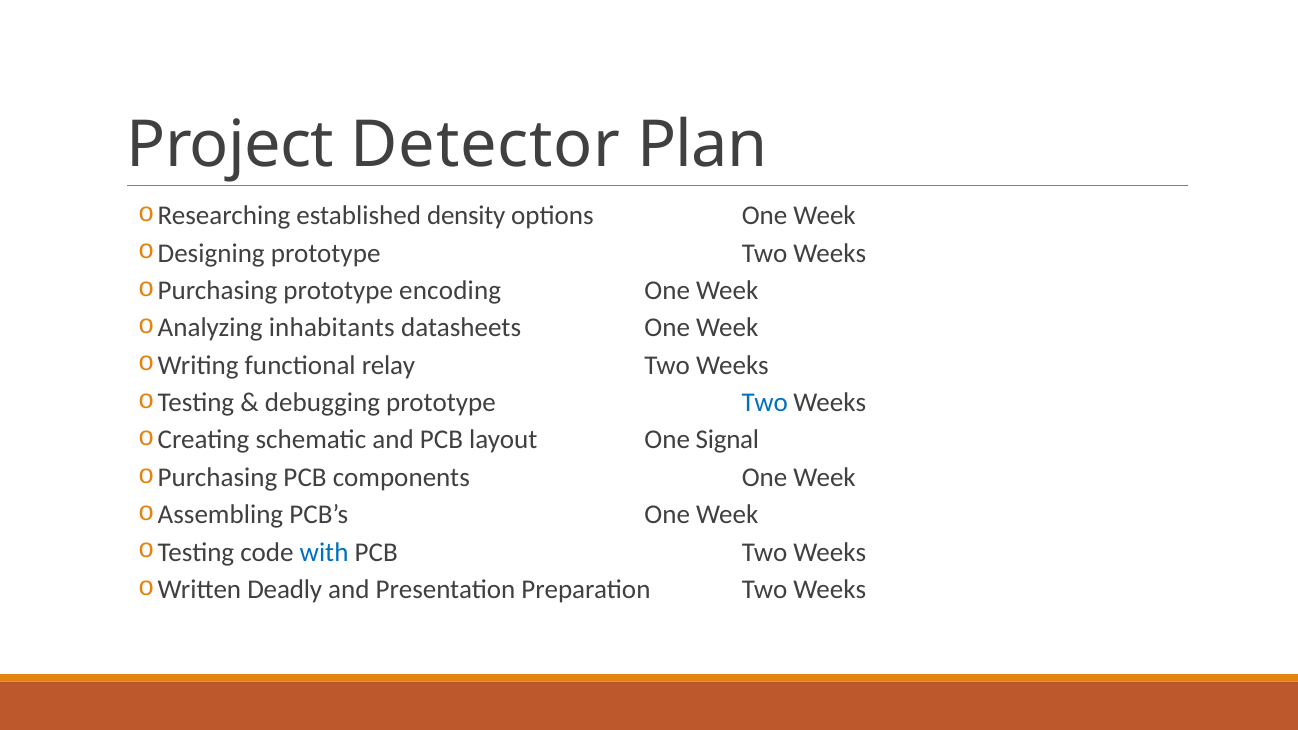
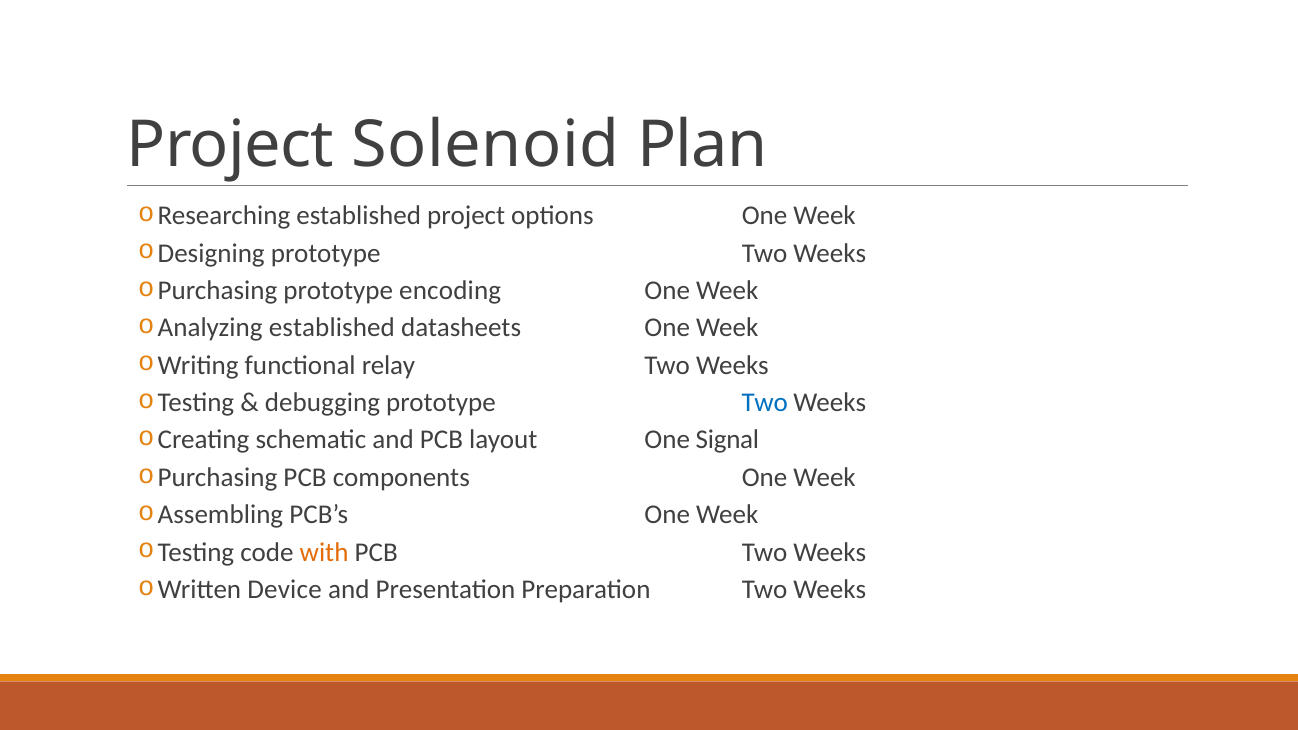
Detector: Detector -> Solenoid
established density: density -> project
inhabitants at (332, 328): inhabitants -> established
with colour: blue -> orange
Deadly: Deadly -> Device
